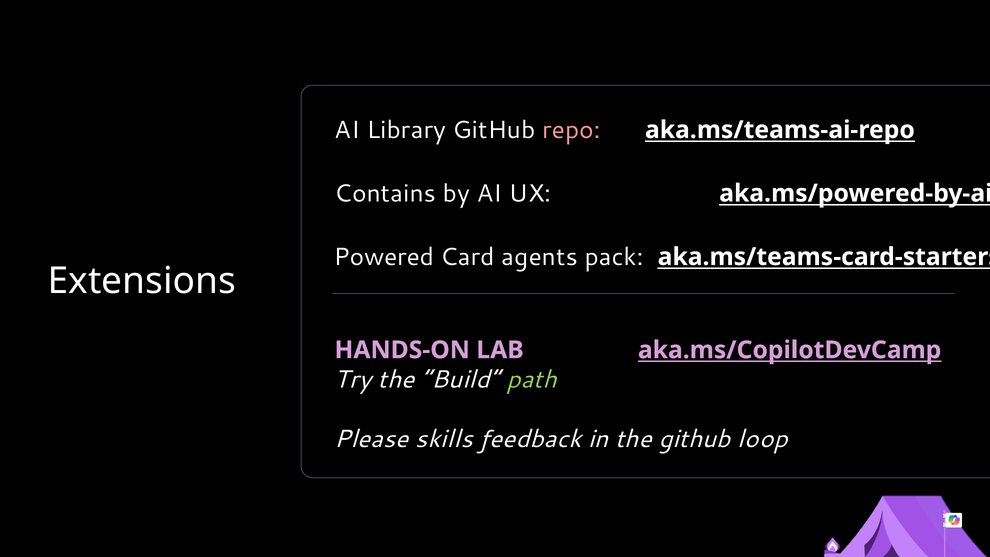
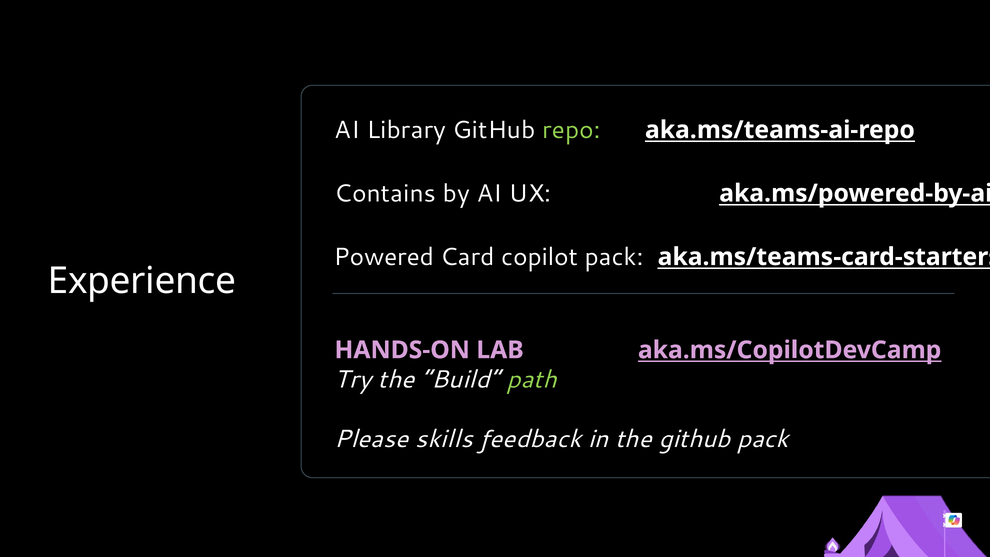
repo colour: pink -> light green
agents: agents -> copilot
Extensions: Extensions -> Experience
github loop: loop -> pack
